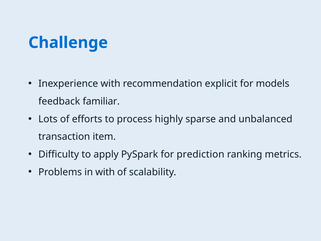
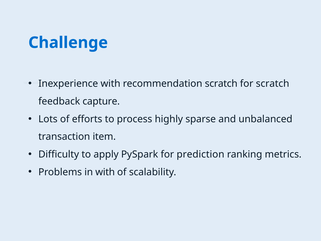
recommendation explicit: explicit -> scratch
for models: models -> scratch
familiar: familiar -> capture
